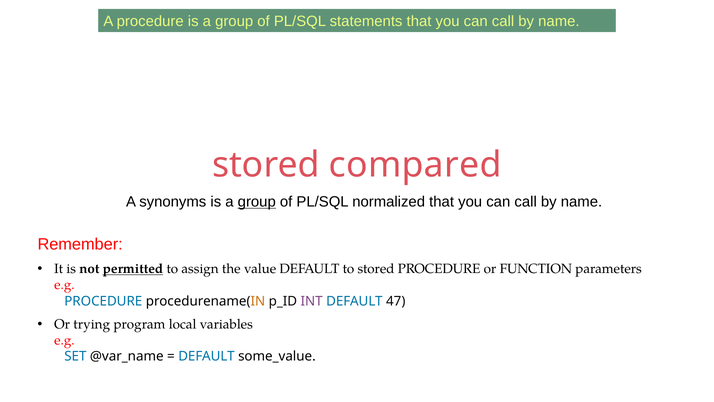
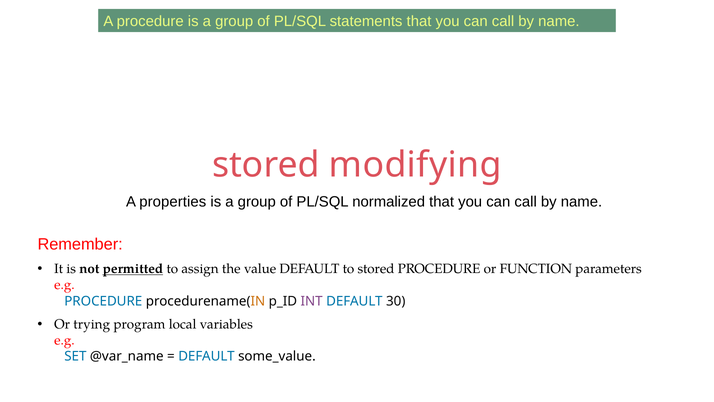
compared: compared -> modifying
synonyms: synonyms -> properties
group at (257, 202) underline: present -> none
47: 47 -> 30
